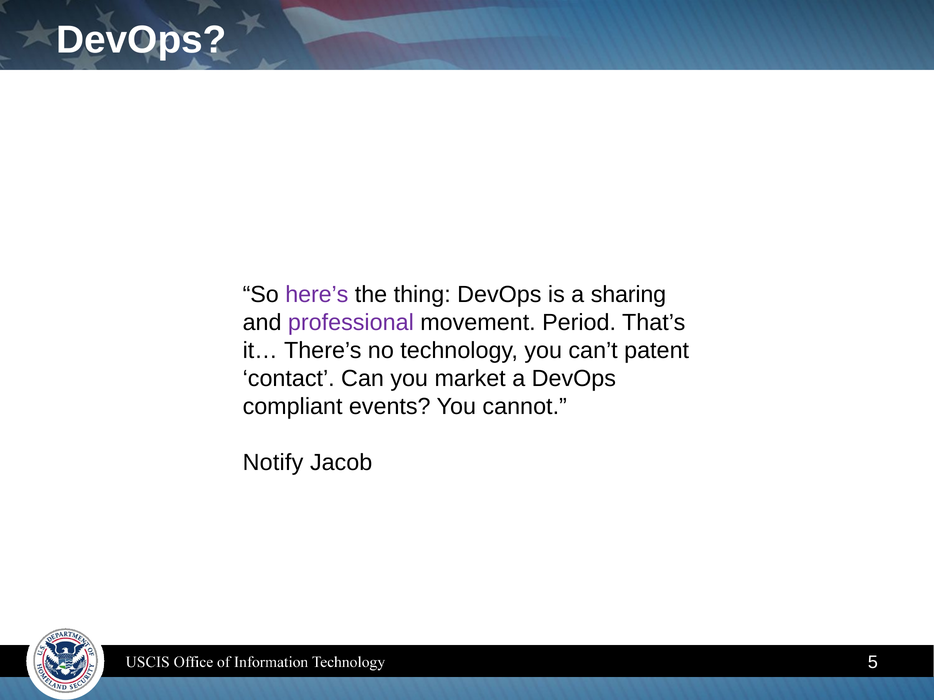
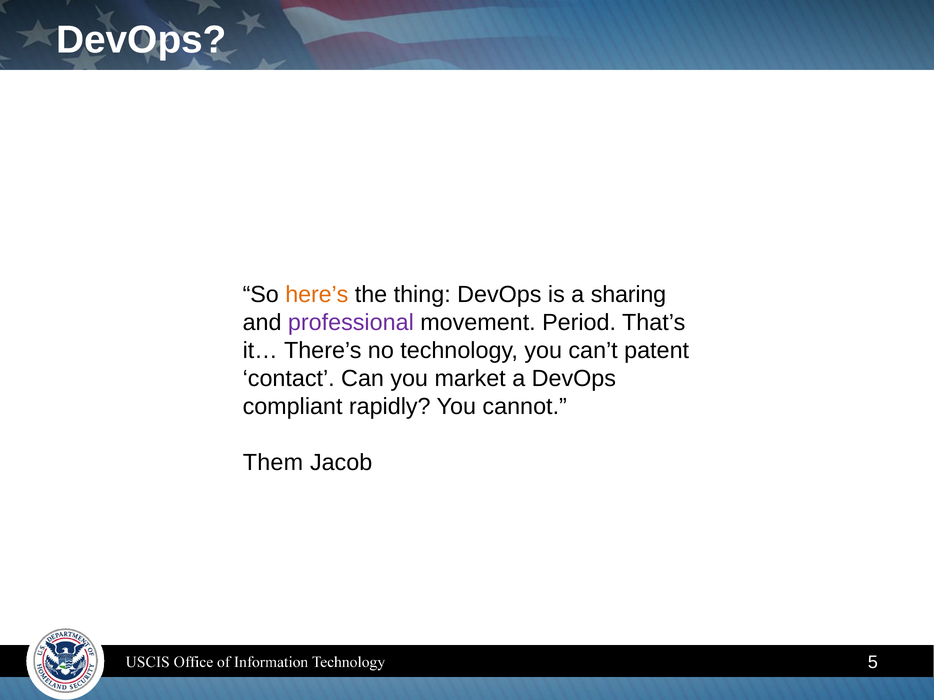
here’s colour: purple -> orange
events: events -> rapidly
Notify: Notify -> Them
